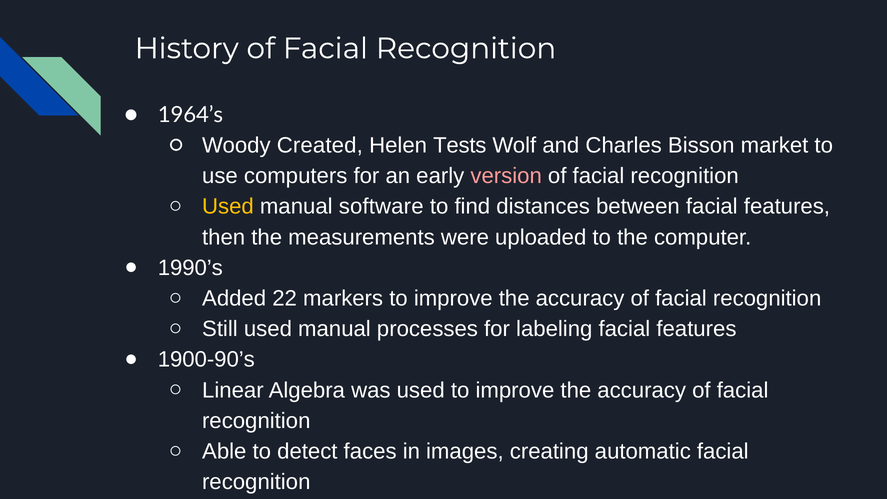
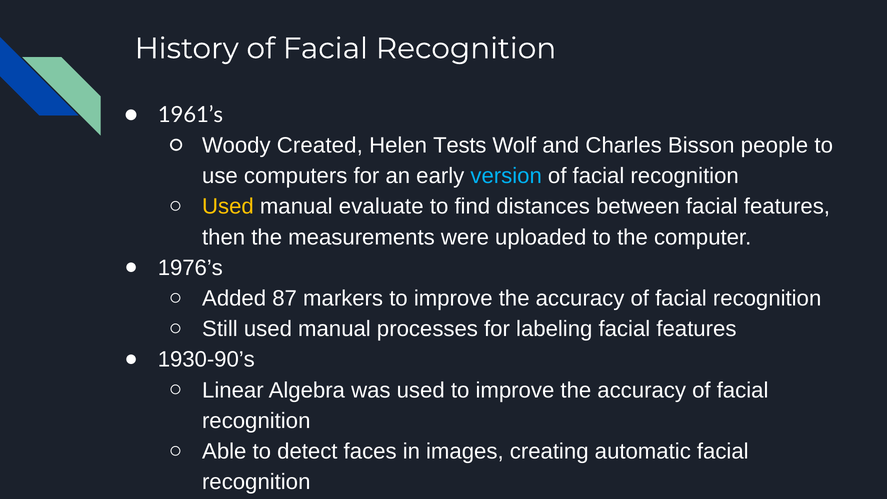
1964’s: 1964’s -> 1961’s
market: market -> people
version colour: pink -> light blue
software: software -> evaluate
1990’s: 1990’s -> 1976’s
22: 22 -> 87
1900-90’s: 1900-90’s -> 1930-90’s
